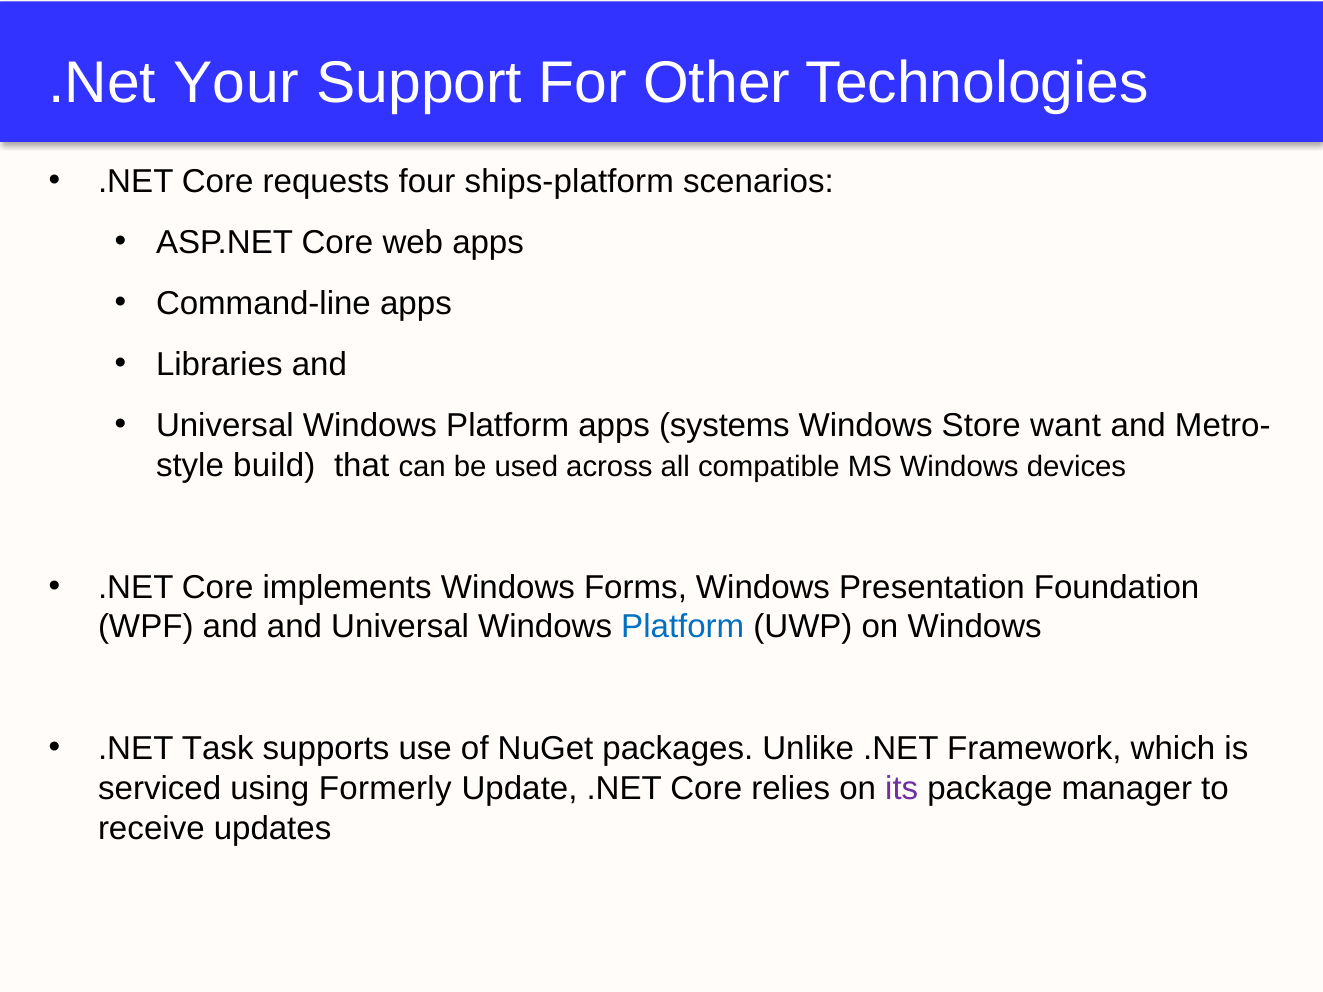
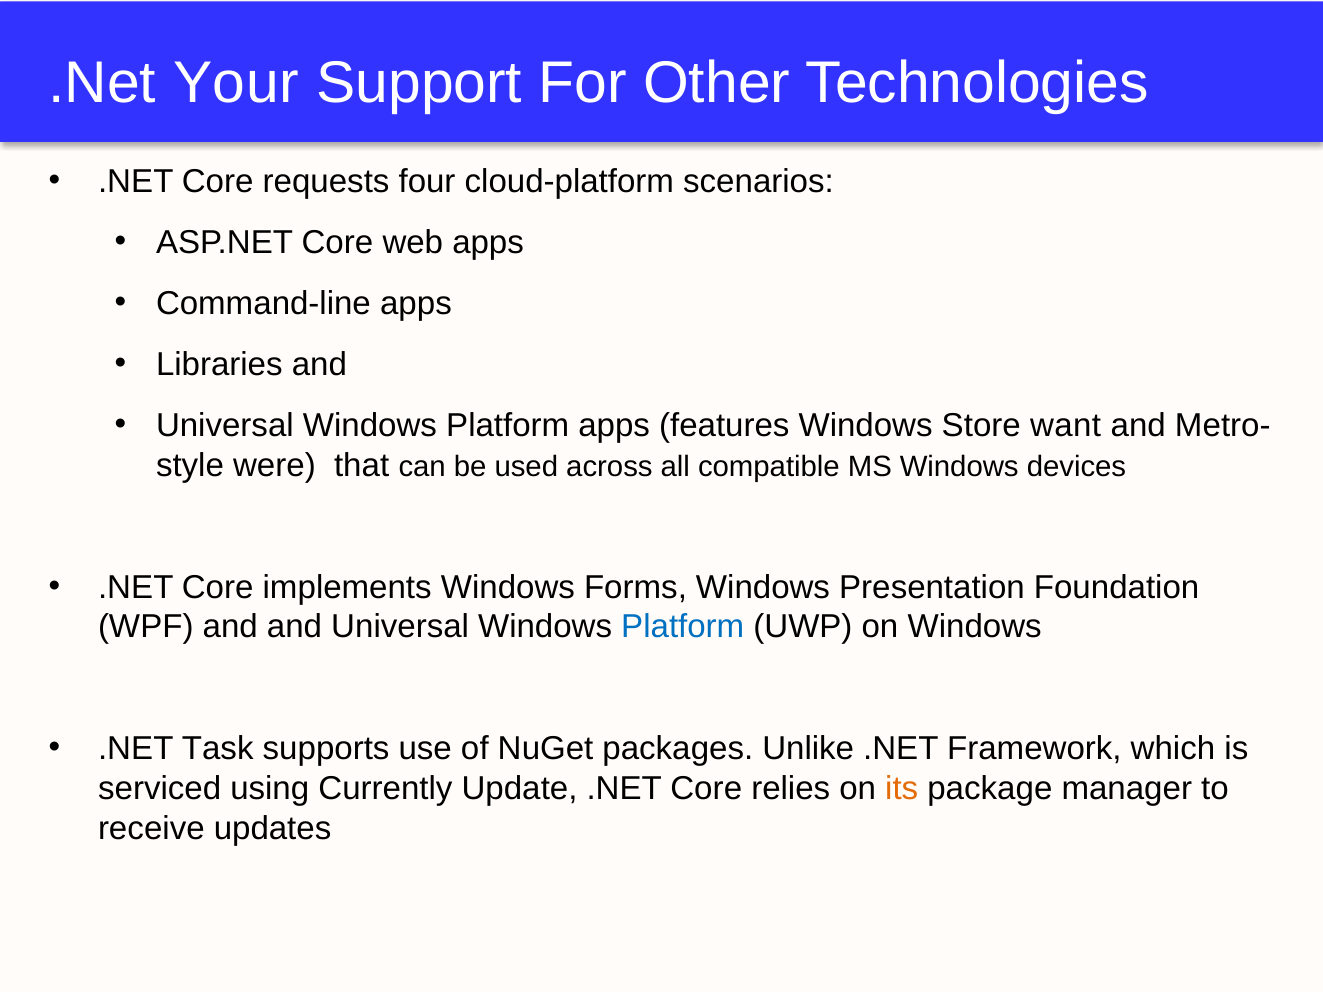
ships-platform: ships-platform -> cloud-platform
systems: systems -> features
build: build -> were
Formerly: Formerly -> Currently
its colour: purple -> orange
